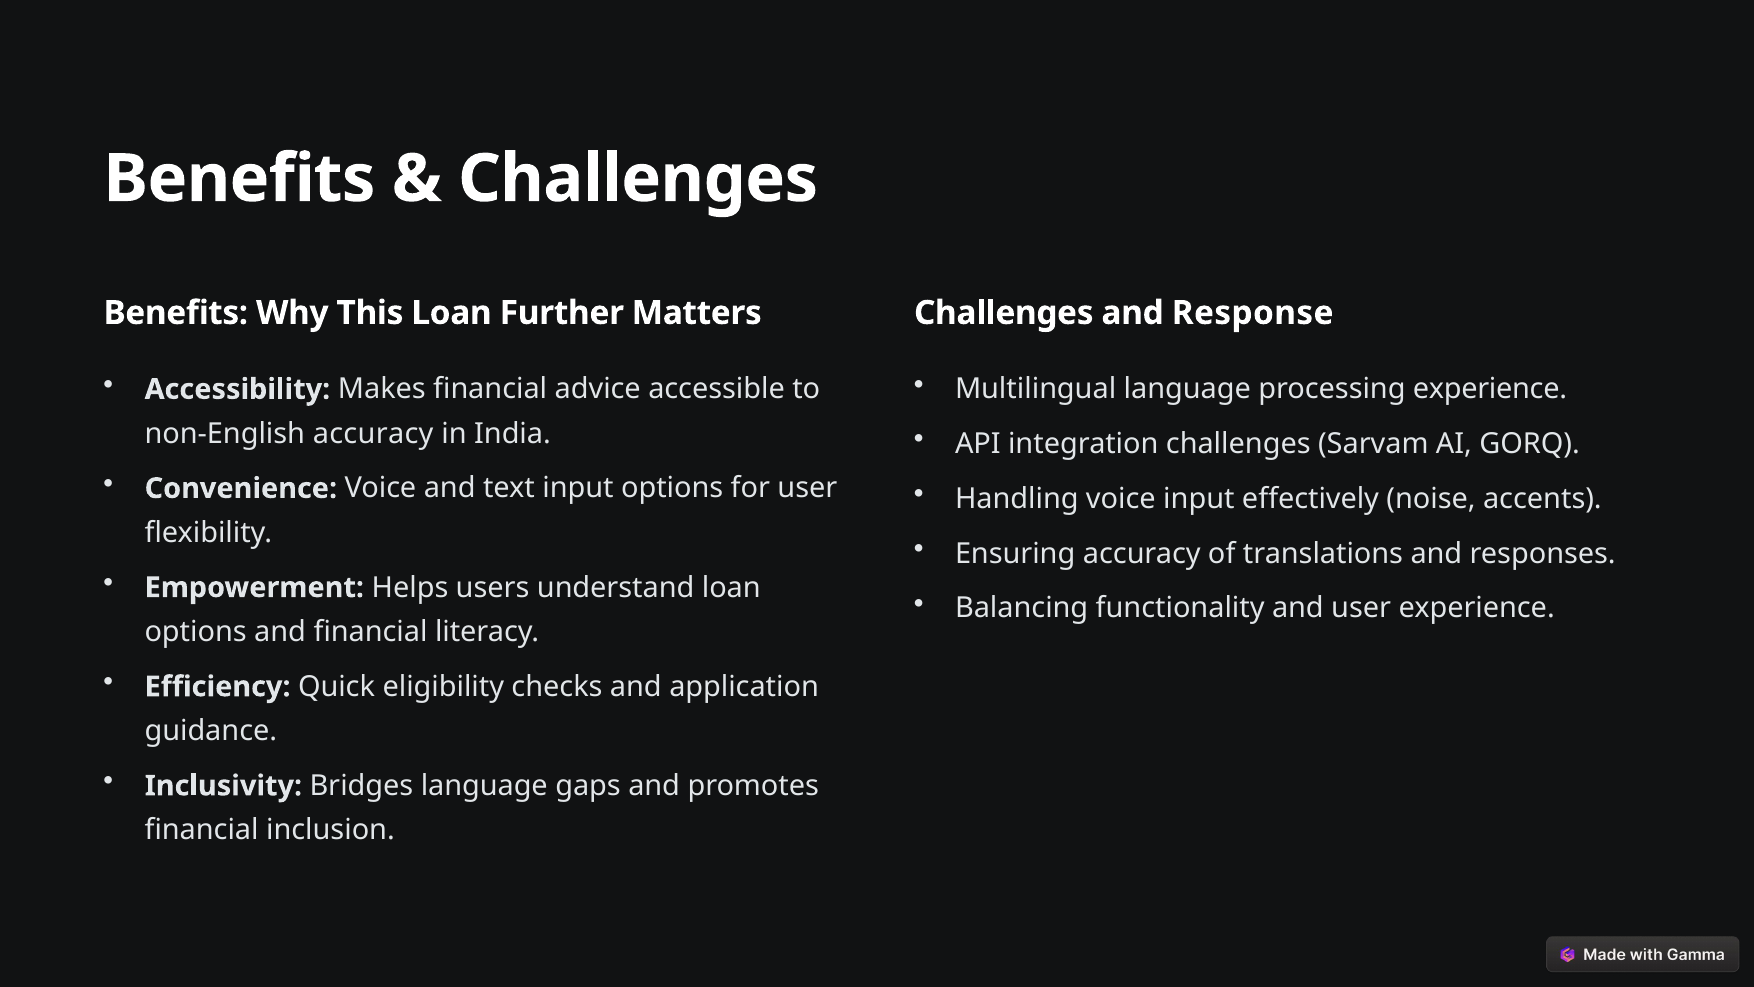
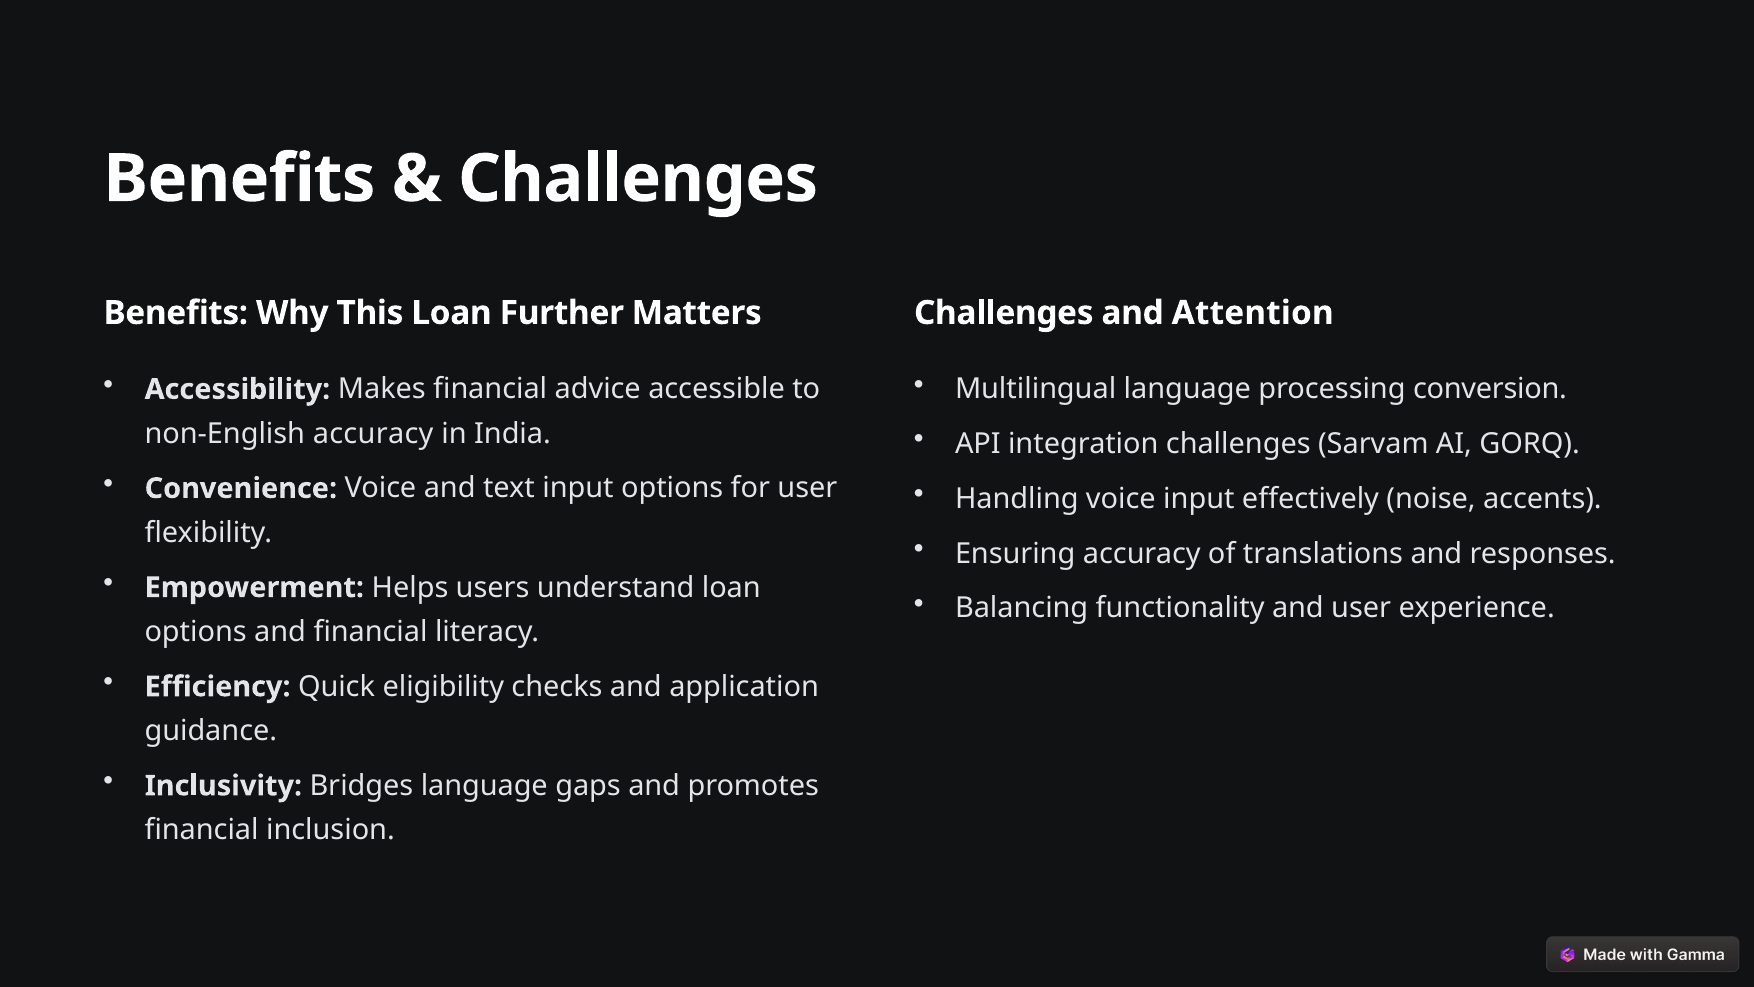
Response: Response -> Attention
processing experience: experience -> conversion
